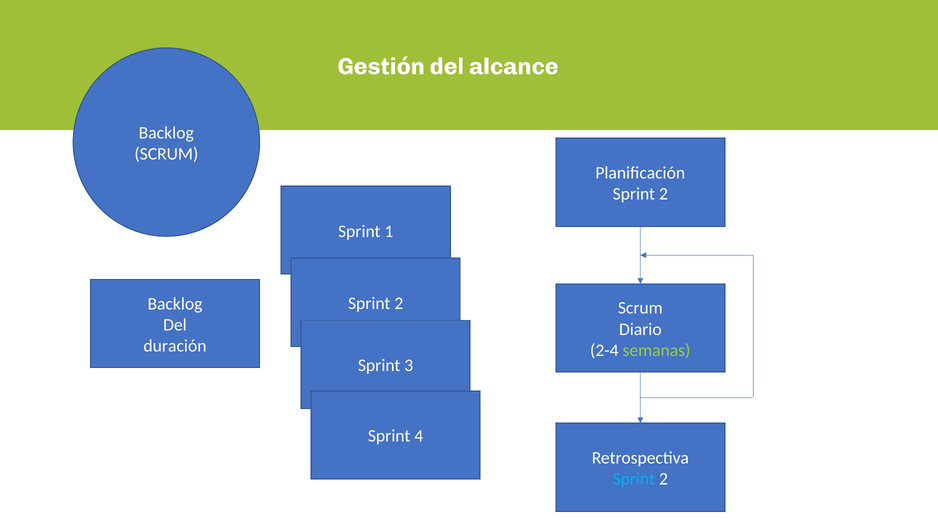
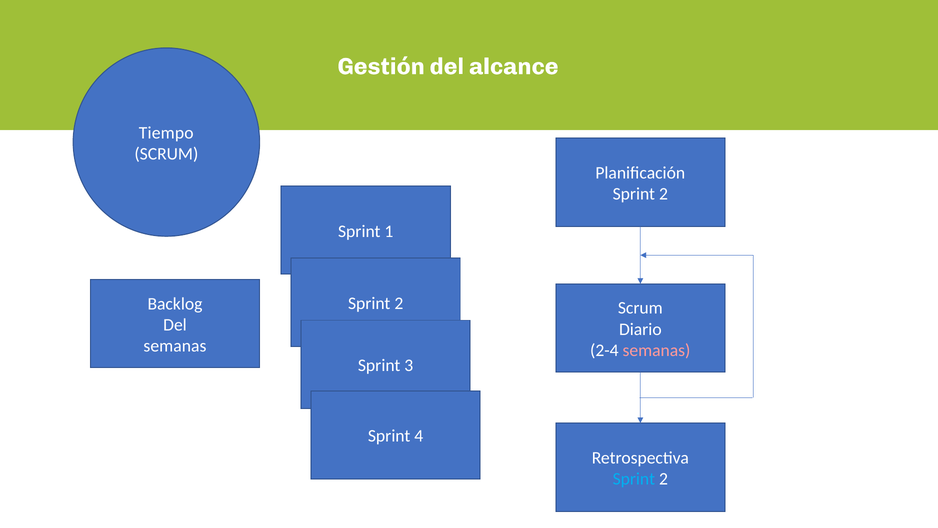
Backlog at (166, 133): Backlog -> Tiempo
duración at (175, 346): duración -> semanas
semanas at (656, 350) colour: light green -> pink
